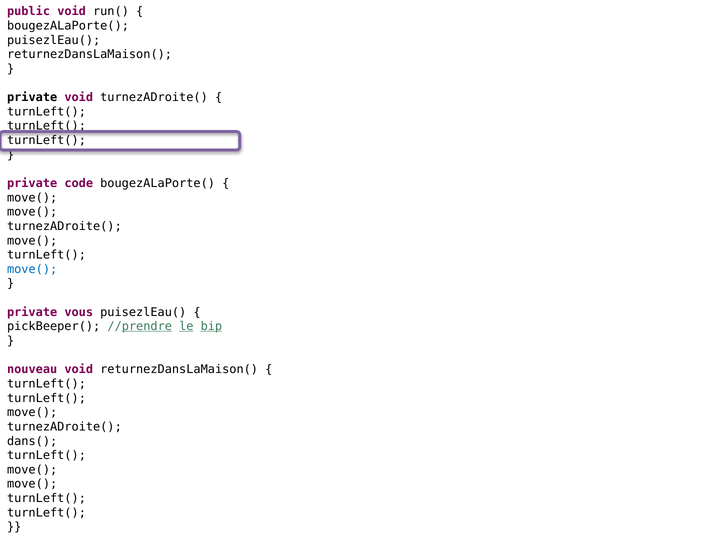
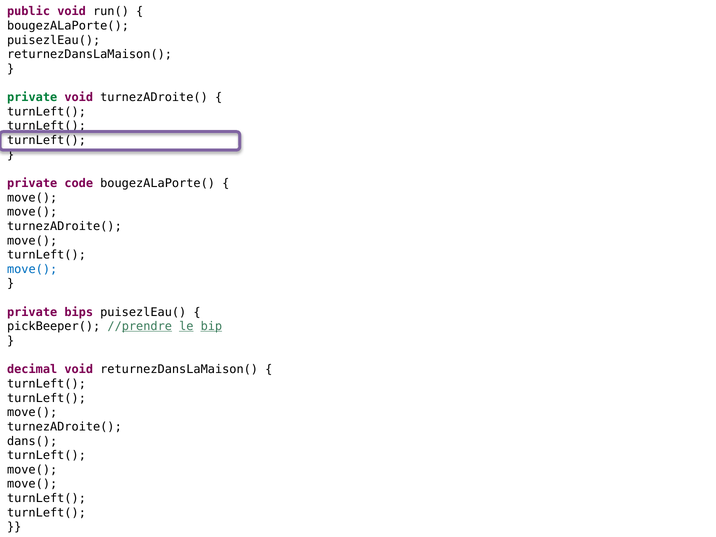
private at (32, 97) colour: black -> green
vous: vous -> bips
nouveau: nouveau -> decimal
